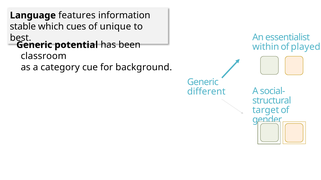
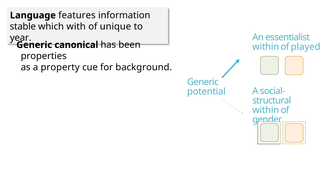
cues: cues -> with
best: best -> year
potential: potential -> canonical
classroom: classroom -> properties
category: category -> property
different: different -> potential
target at (266, 110): target -> within
